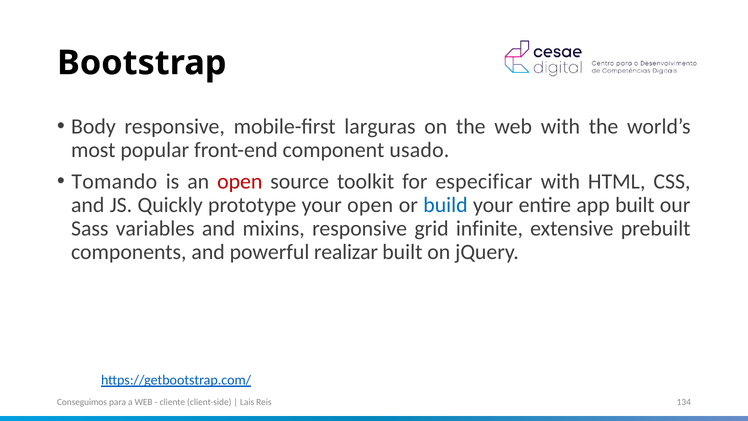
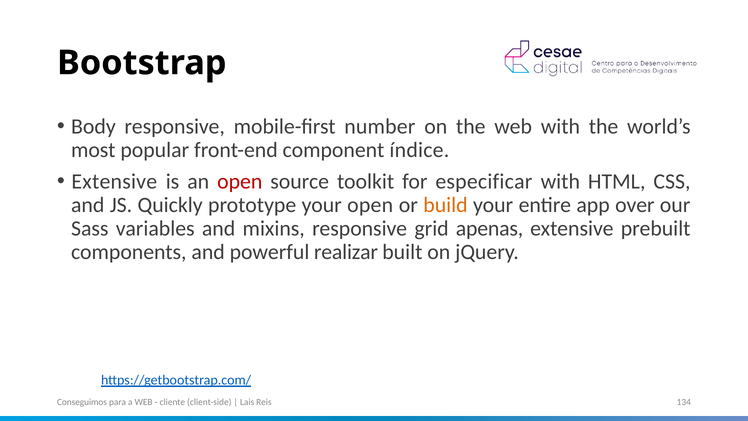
larguras: larguras -> number
usado: usado -> índice
Tomando at (114, 181): Tomando -> Extensive
build colour: blue -> orange
app built: built -> over
infinite: infinite -> apenas
